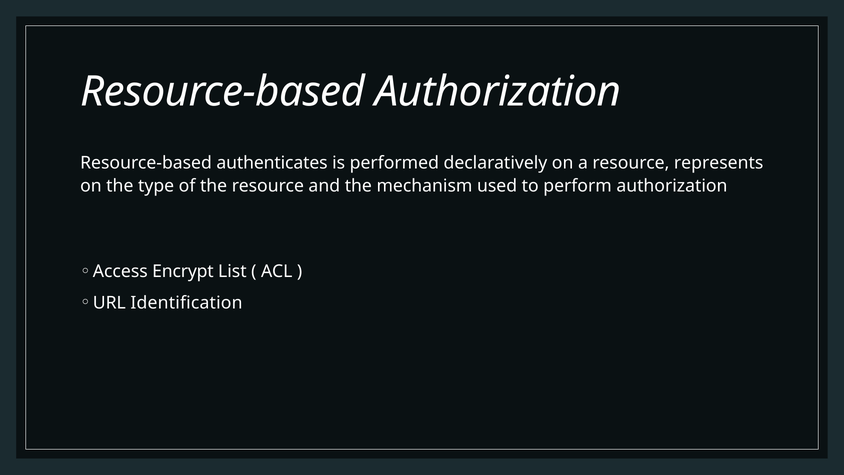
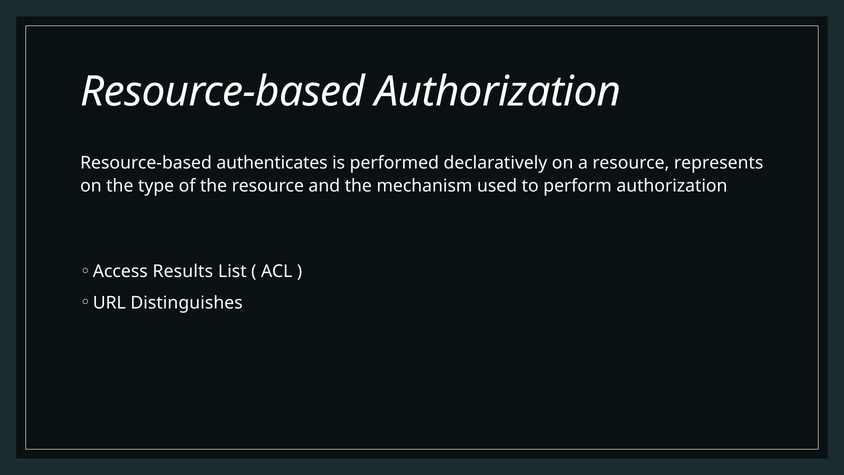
Encrypt: Encrypt -> Results
Identification: Identification -> Distinguishes
